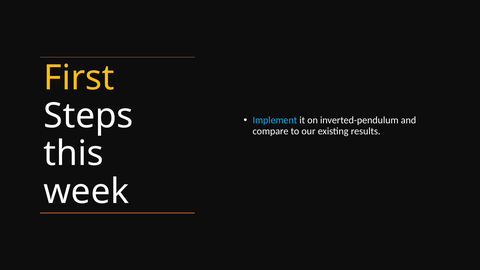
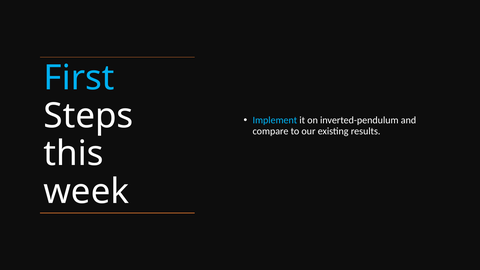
First colour: yellow -> light blue
